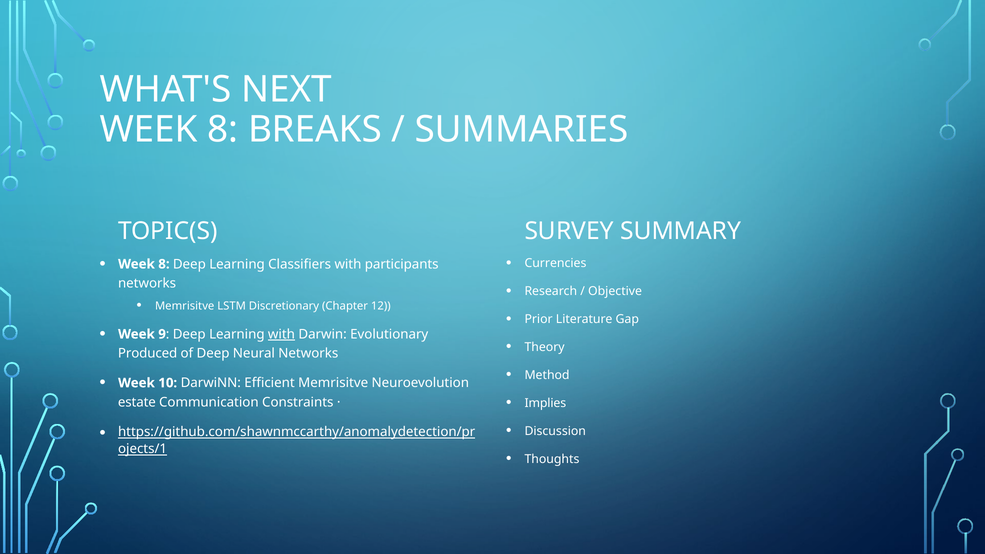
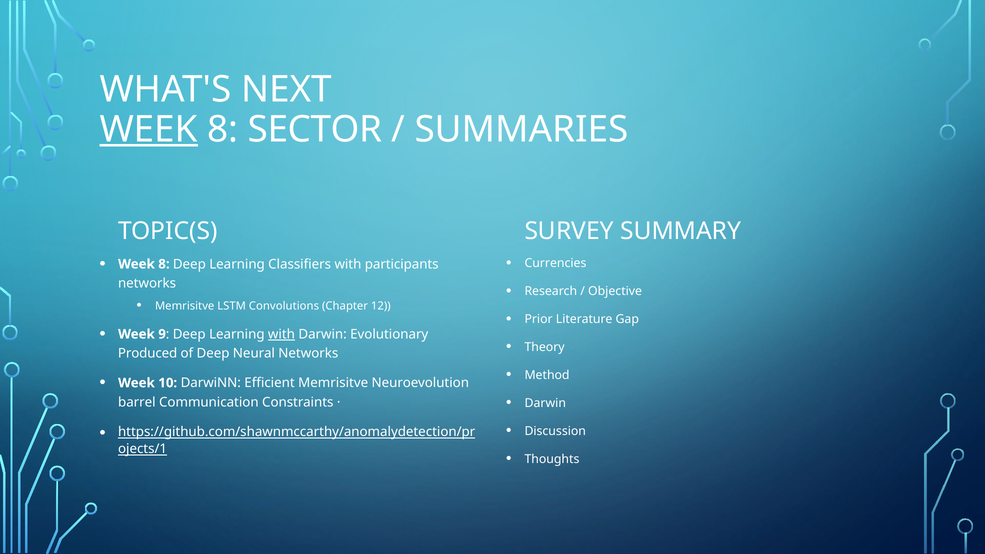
WEEK at (149, 129) underline: none -> present
BREAKS: BREAKS -> SECTOR
Discretionary: Discretionary -> Convolutions
Implies at (545, 403): Implies -> Darwin
estate: estate -> barrel
